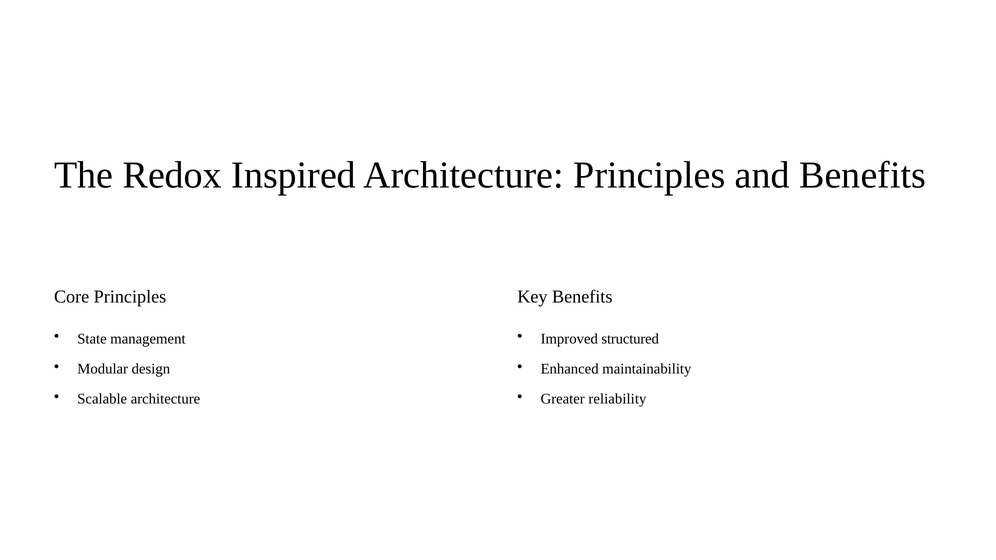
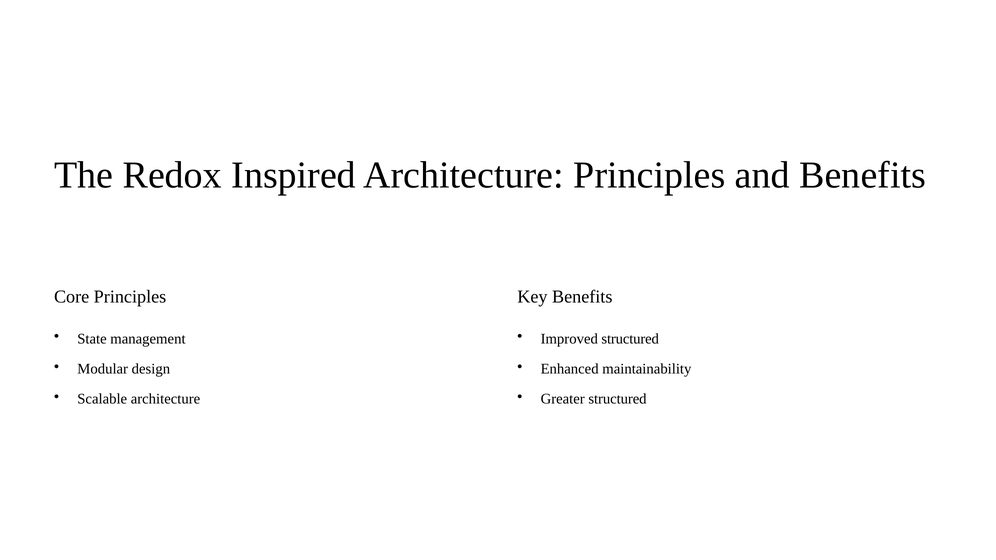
Greater reliability: reliability -> structured
